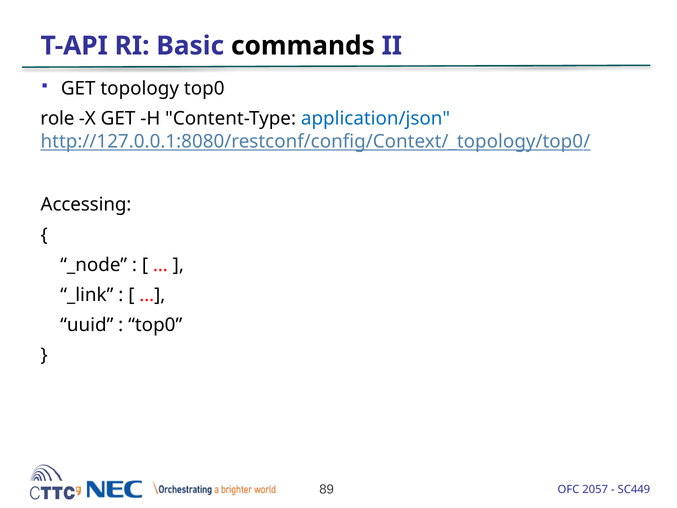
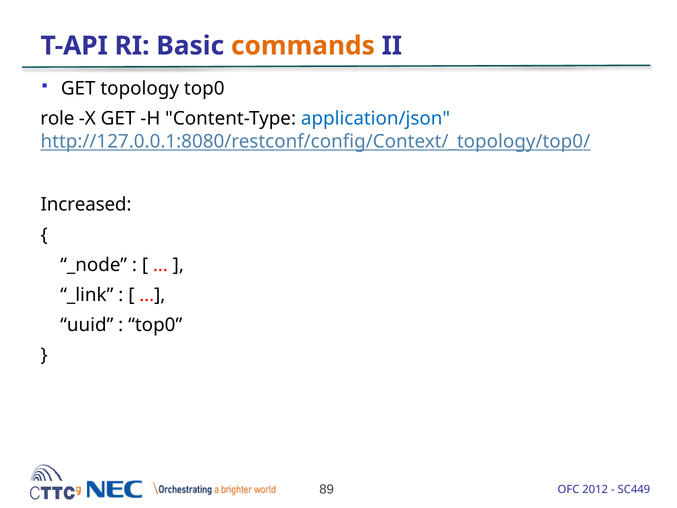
commands colour: black -> orange
Accessing: Accessing -> Increased
2057: 2057 -> 2012
